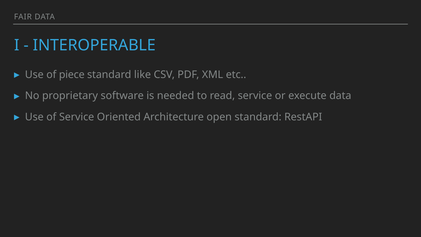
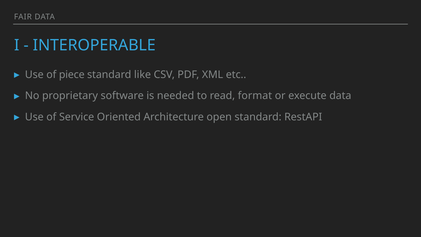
read service: service -> format
